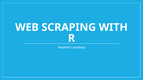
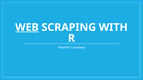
WEB underline: none -> present
